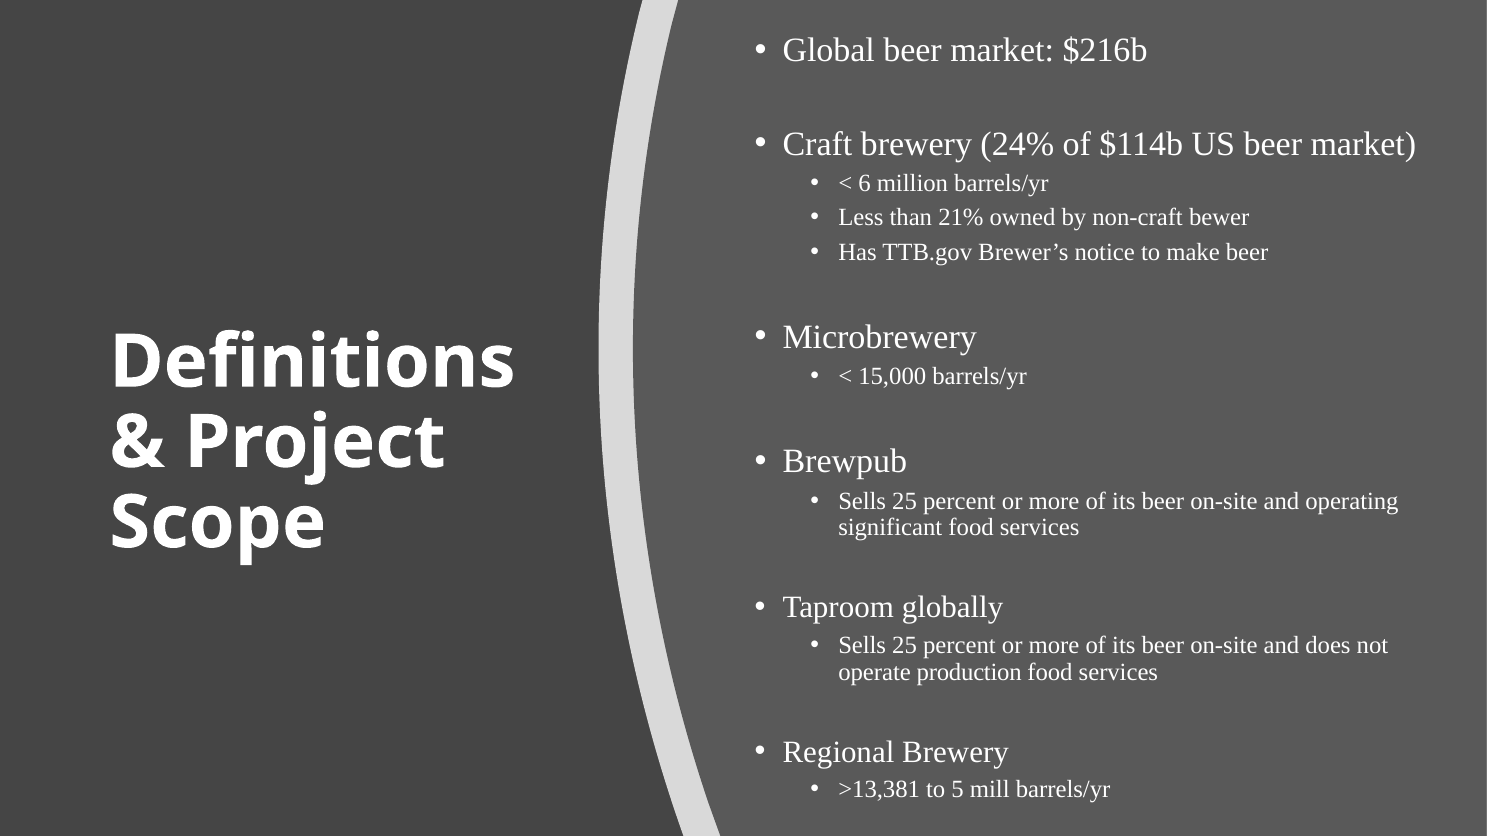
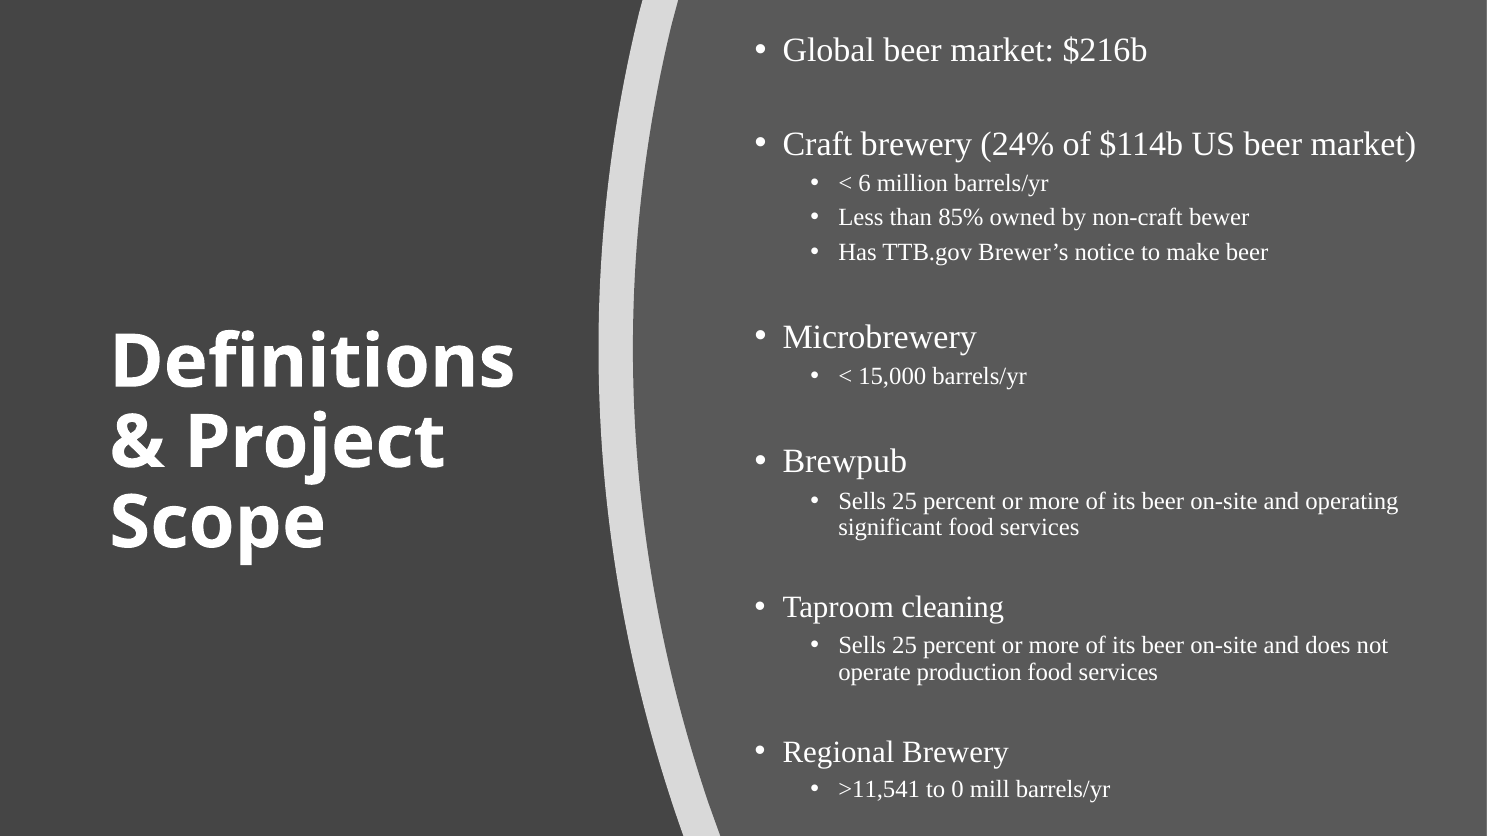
21%: 21% -> 85%
globally: globally -> cleaning
>13,381: >13,381 -> >11,541
5: 5 -> 0
